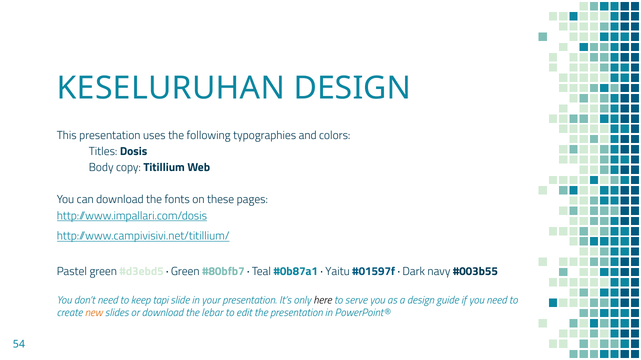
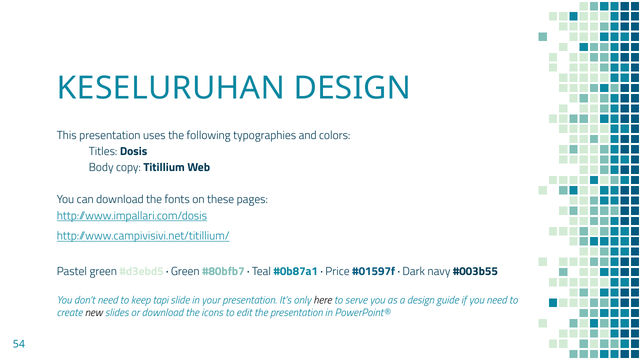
Yaitu: Yaitu -> Price
new colour: orange -> black
lebar: lebar -> icons
